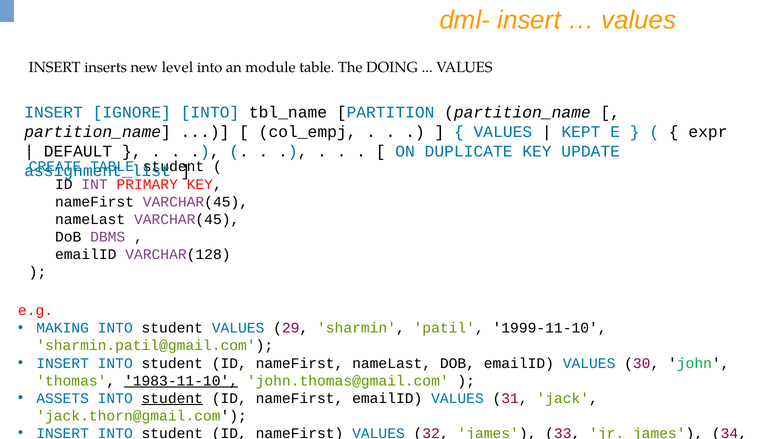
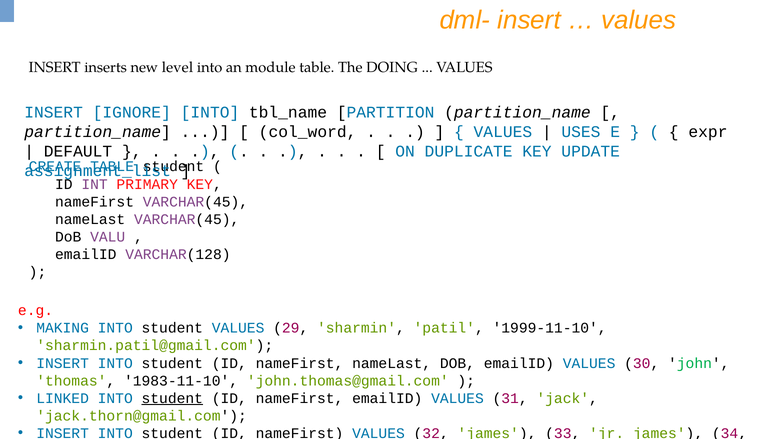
col_empj: col_empj -> col_word
KEPT: KEPT -> USES
DBMS: DBMS -> VALU
1983-11-10 underline: present -> none
ASSETS: ASSETS -> LINKED
